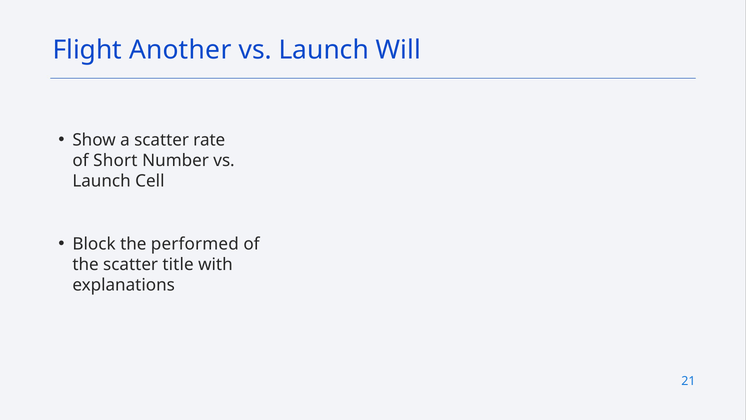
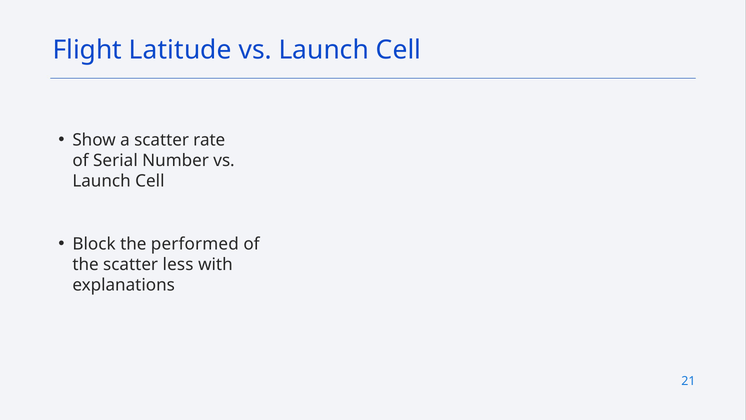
Another: Another -> Latitude
Will at (398, 50): Will -> Cell
Short: Short -> Serial
title: title -> less
